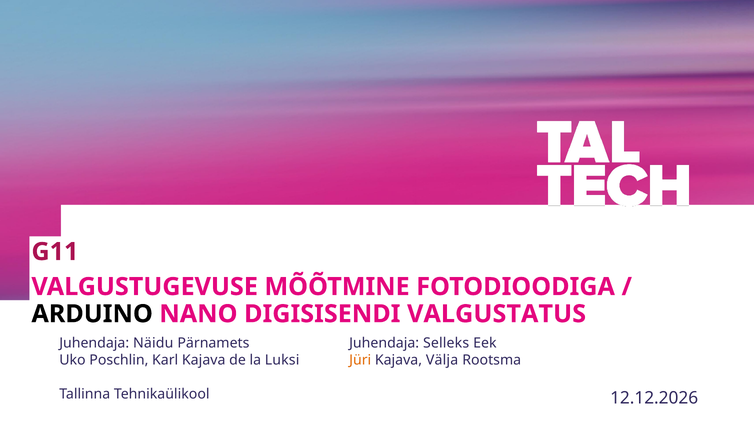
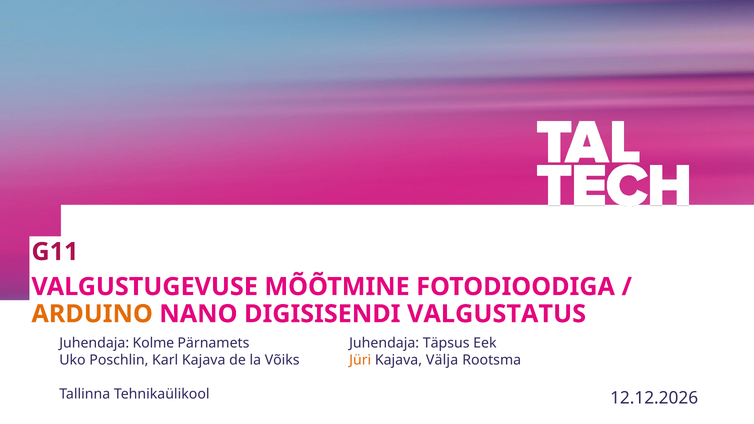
ARDUINO colour: black -> orange
Näidu: Näidu -> Kolme
Selleks: Selleks -> Täpsus
Luksi: Luksi -> Võiks
